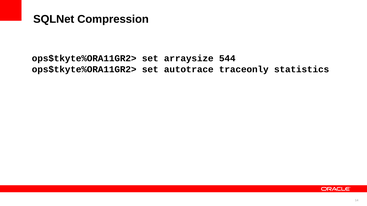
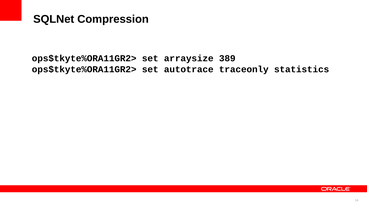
544: 544 -> 389
